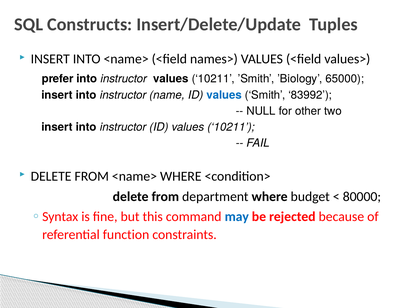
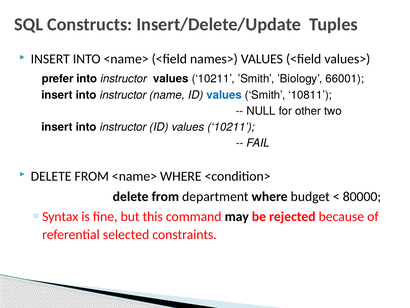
65000: 65000 -> 66001
83992: 83992 -> 10811
may colour: blue -> black
function: function -> selected
